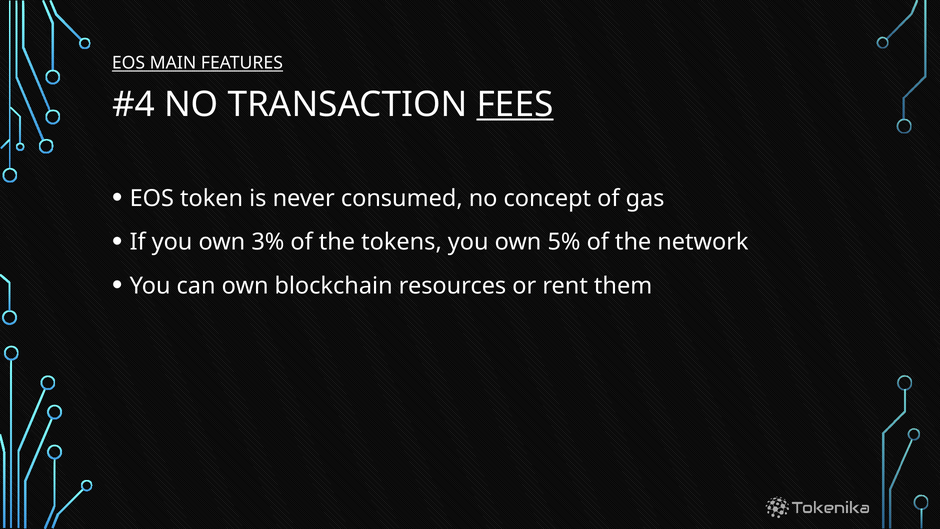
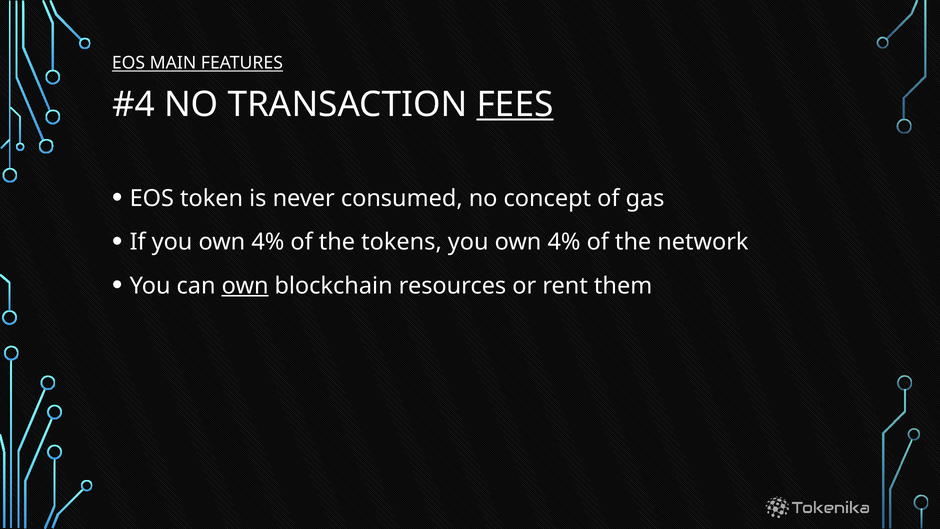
If you own 3%: 3% -> 4%
tokens you own 5%: 5% -> 4%
own at (245, 286) underline: none -> present
